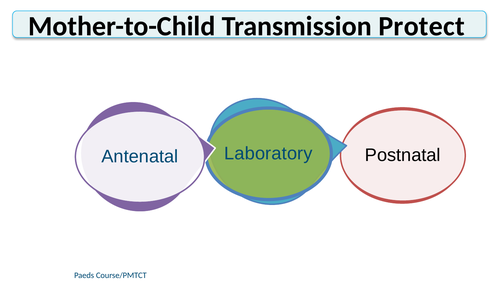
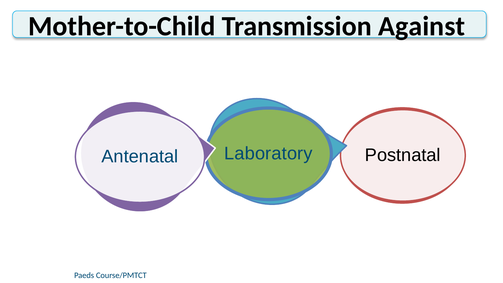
Protect: Protect -> Against
